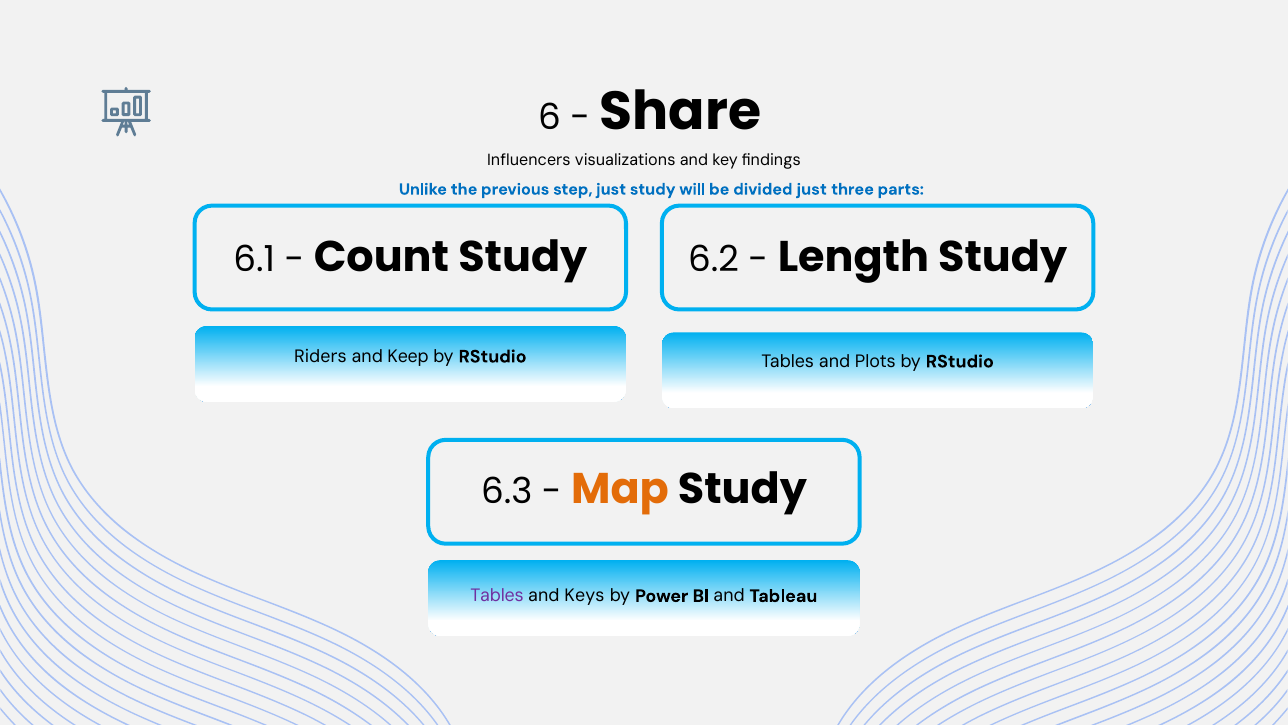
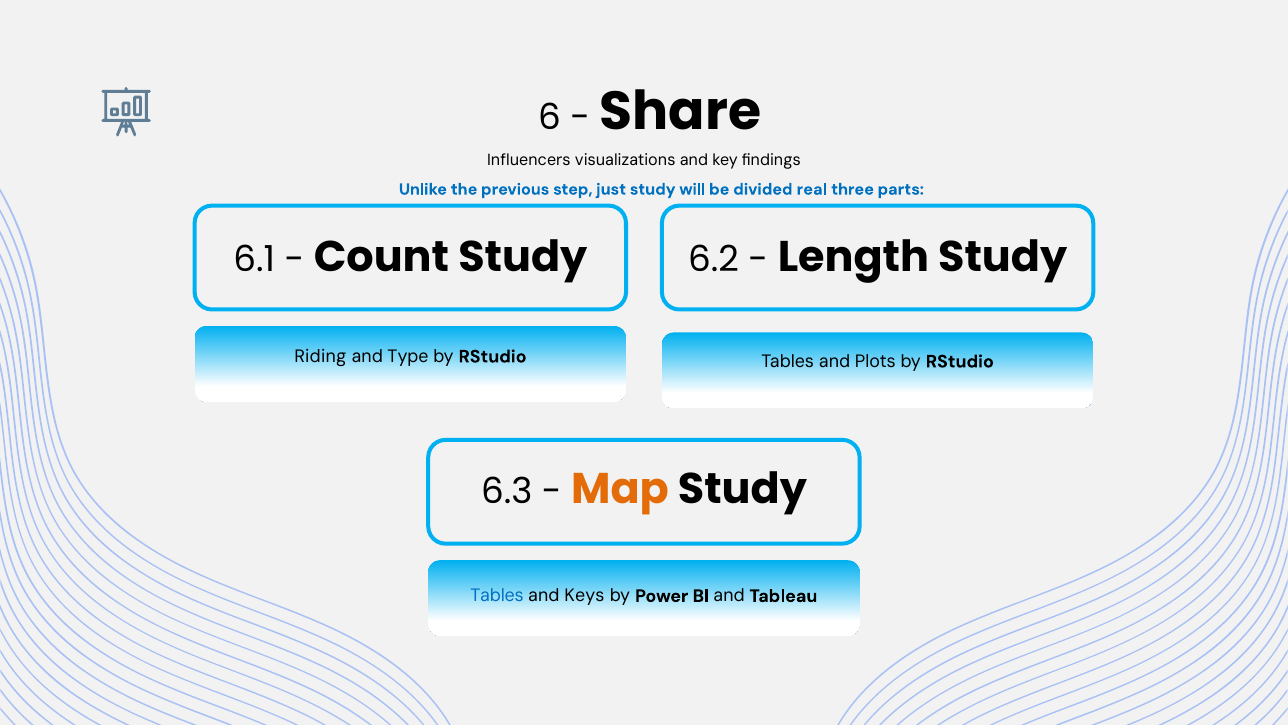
divided just: just -> real
Riders: Riders -> Riding
Keep: Keep -> Type
Tables at (497, 596) colour: purple -> blue
